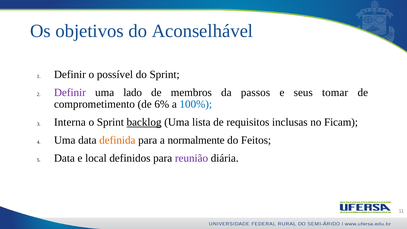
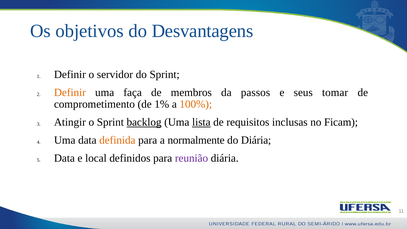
Aconselhável: Aconselhável -> Desvantagens
possível: possível -> servidor
Definir at (70, 92) colour: purple -> orange
lado: lado -> faça
6%: 6% -> 1%
100% colour: blue -> orange
Interna: Interna -> Atingir
lista underline: none -> present
do Feitos: Feitos -> Diária
